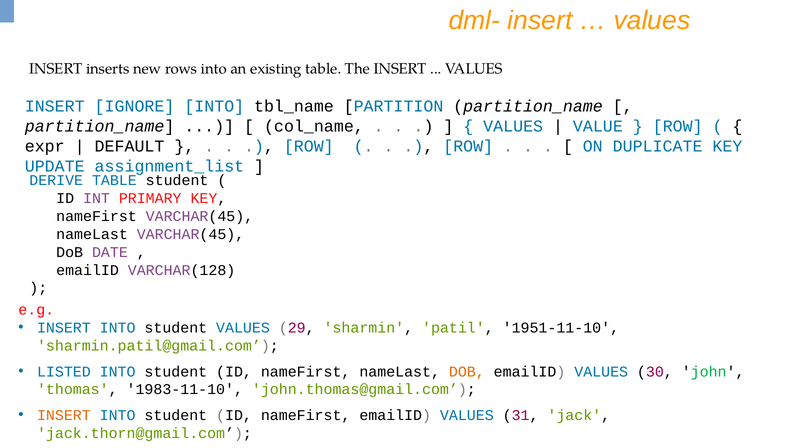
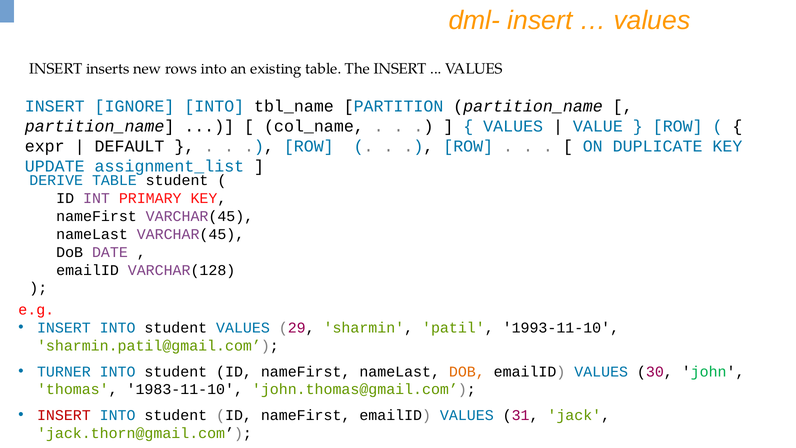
1951-11-10: 1951-11-10 -> 1993-11-10
LISTED: LISTED -> TURNER
INSERT at (64, 415) colour: orange -> red
